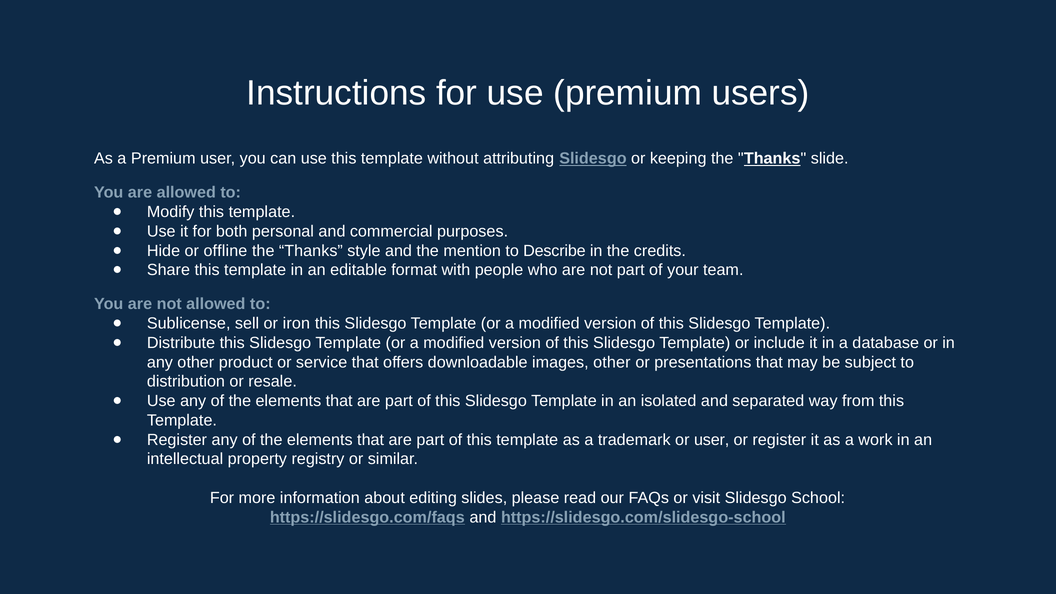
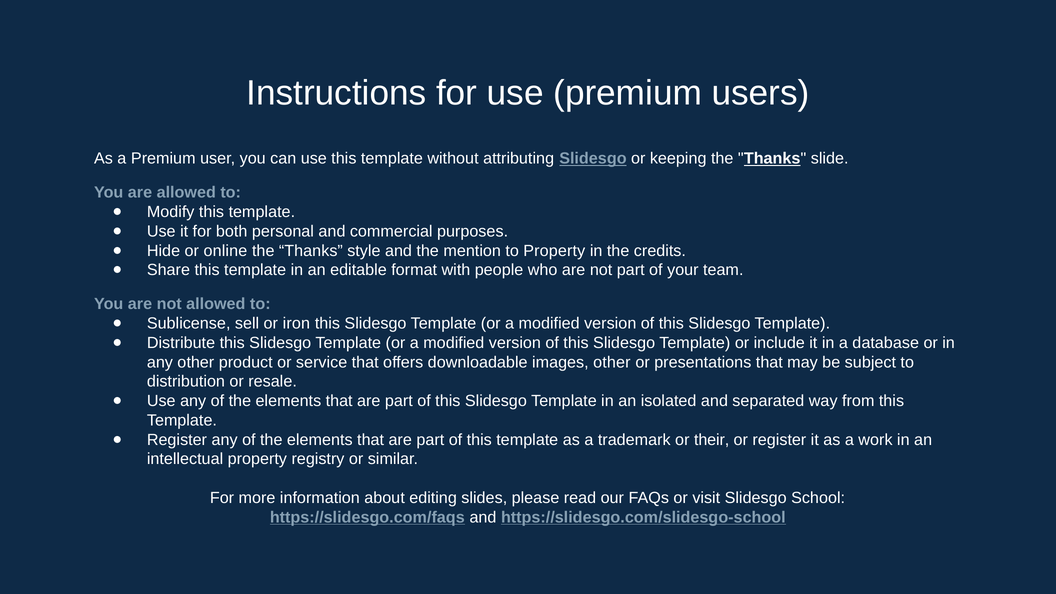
offline: offline -> online
to Describe: Describe -> Property
or user: user -> their
